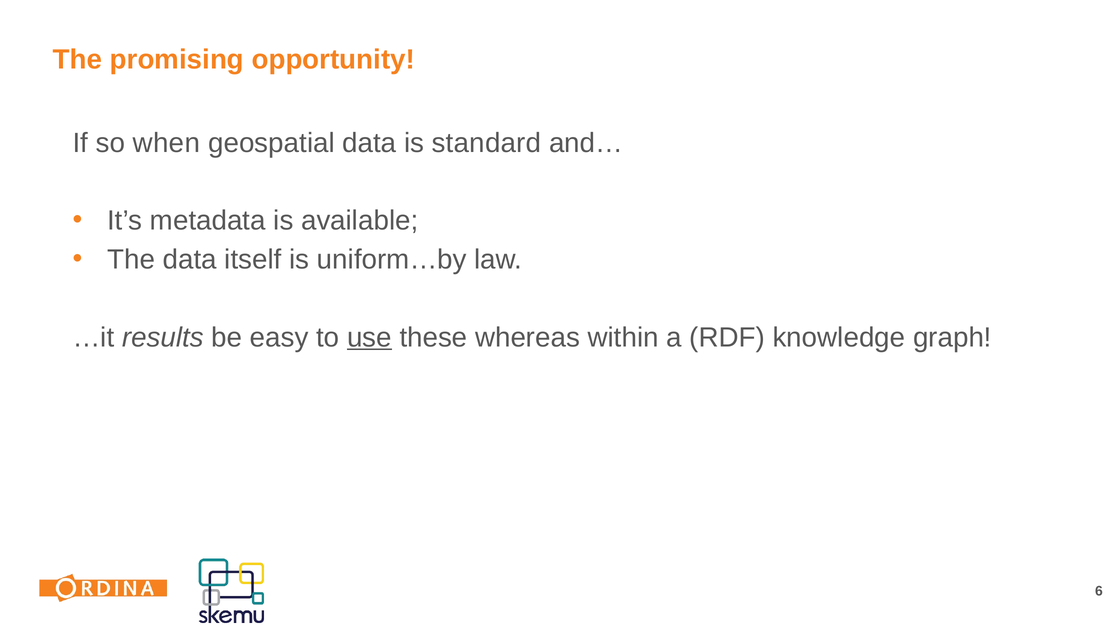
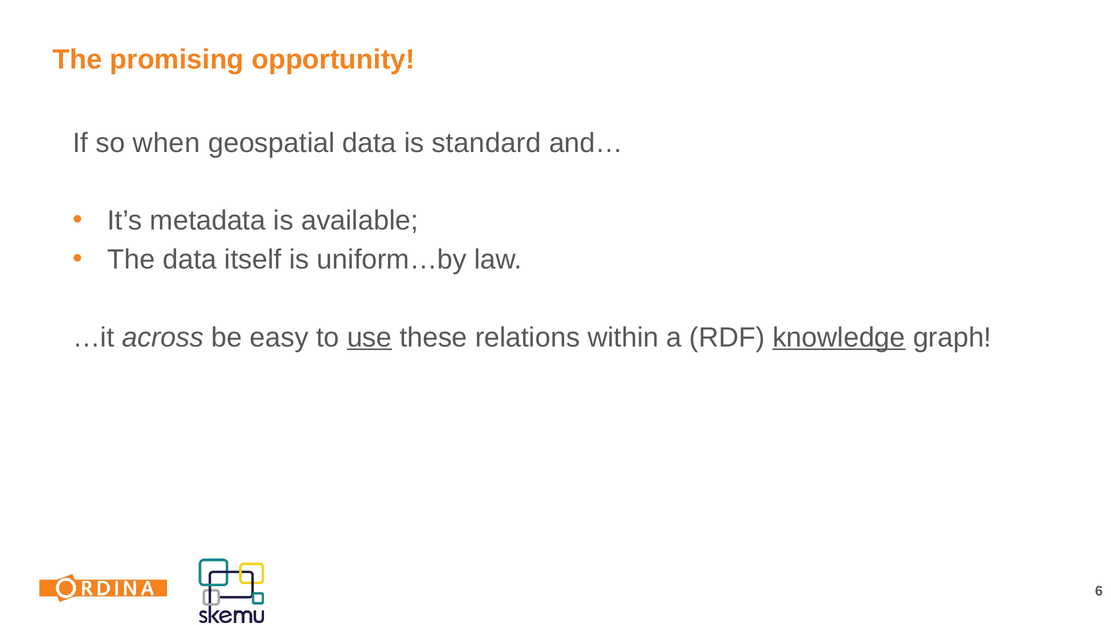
results: results -> across
whereas: whereas -> relations
knowledge underline: none -> present
